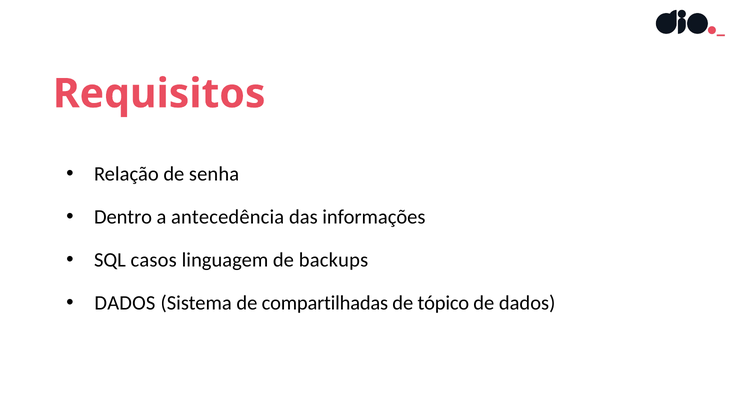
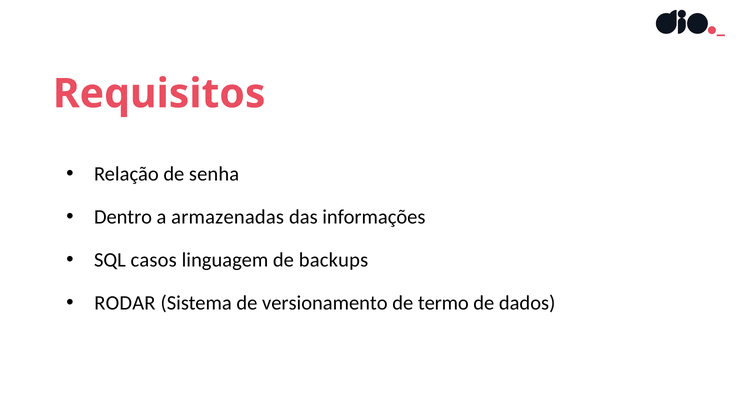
antecedência: antecedência -> armazenadas
DADOS at (125, 303): DADOS -> RODAR
compartilhadas: compartilhadas -> versionamento
tópico: tópico -> termo
